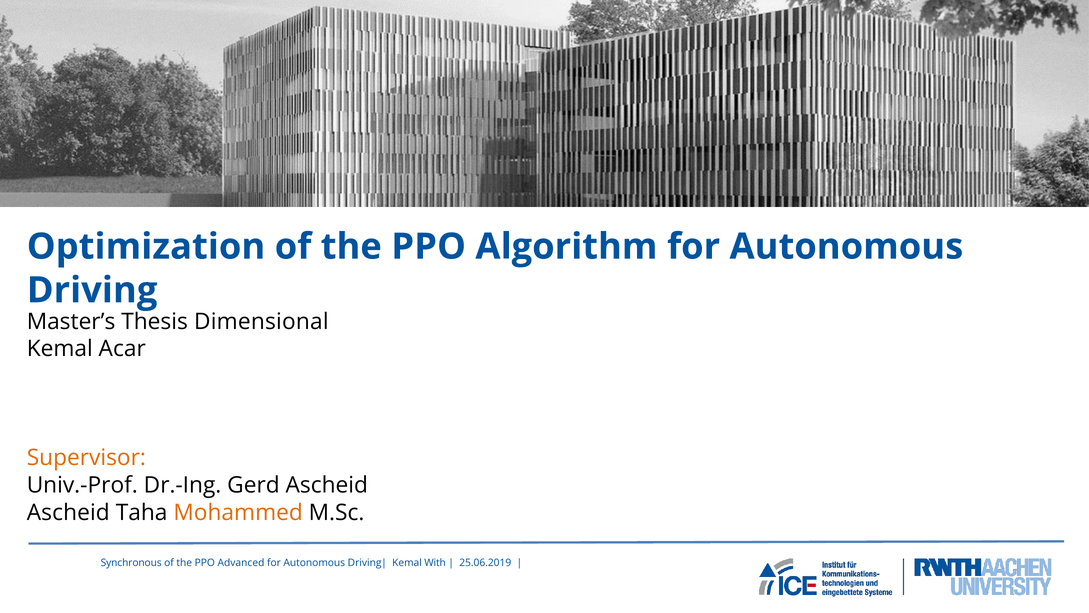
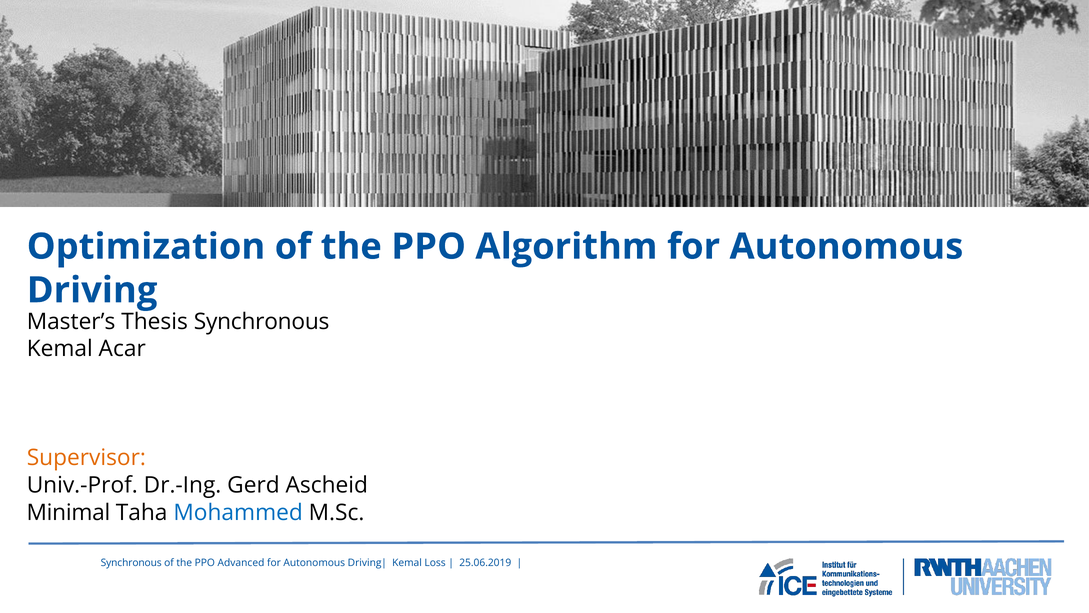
Thesis Dimensional: Dimensional -> Synchronous
Ascheid at (68, 512): Ascheid -> Minimal
Mohammed colour: orange -> blue
With: With -> Loss
